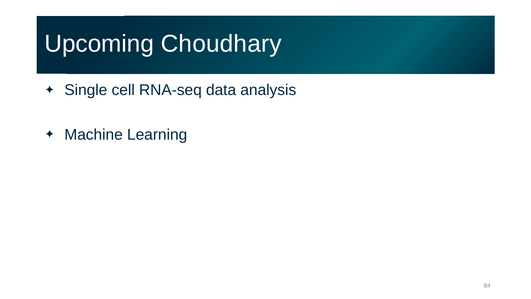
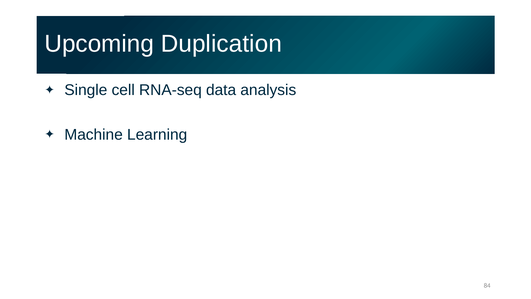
Choudhary: Choudhary -> Duplication
